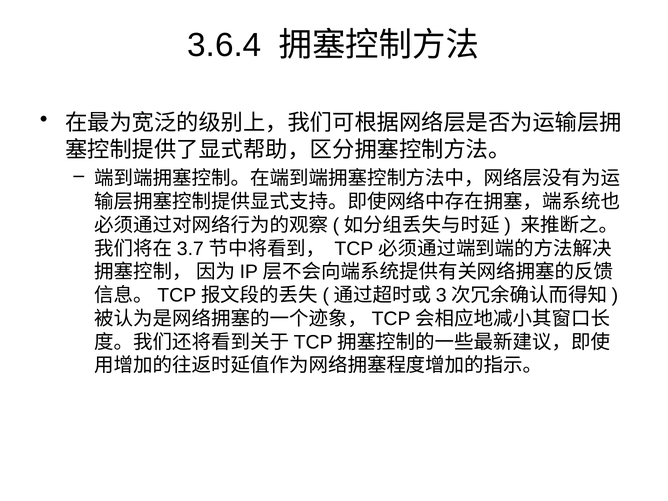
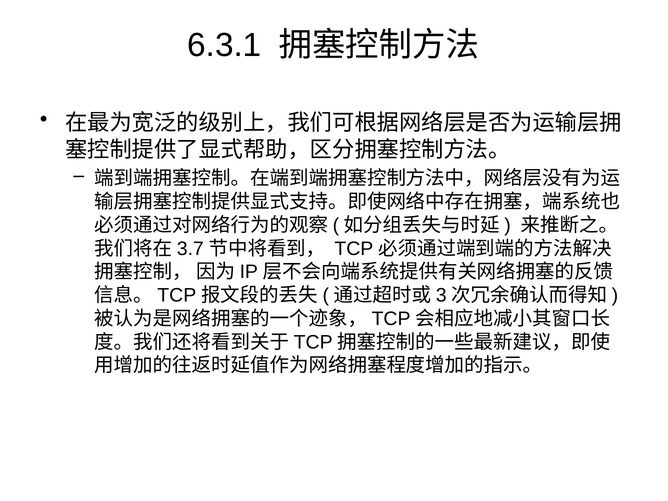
3.6.4: 3.6.4 -> 6.3.1
